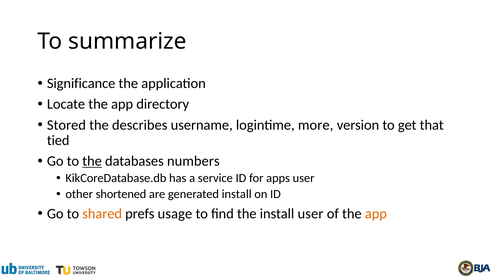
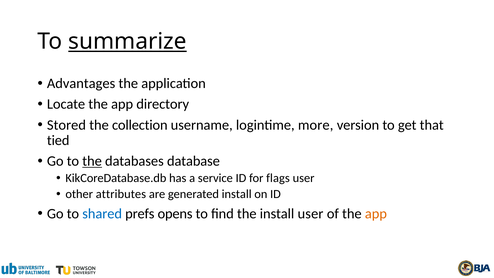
summarize underline: none -> present
Significance: Significance -> Advantages
describes: describes -> collection
numbers: numbers -> database
apps: apps -> flags
shortened: shortened -> attributes
shared colour: orange -> blue
usage: usage -> opens
